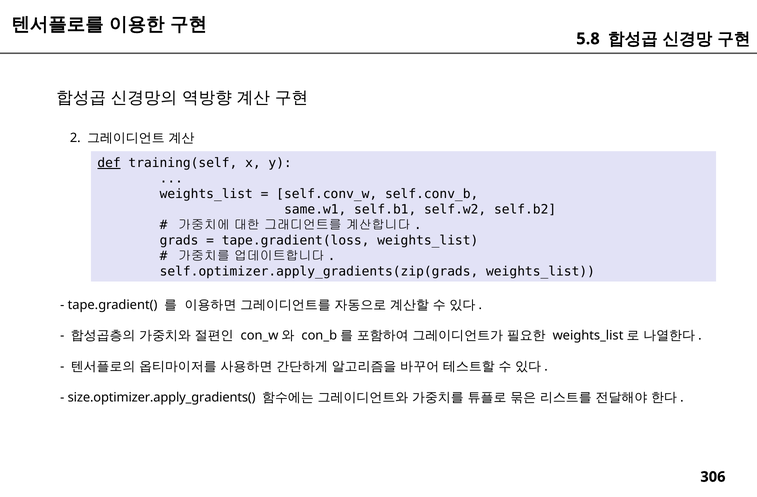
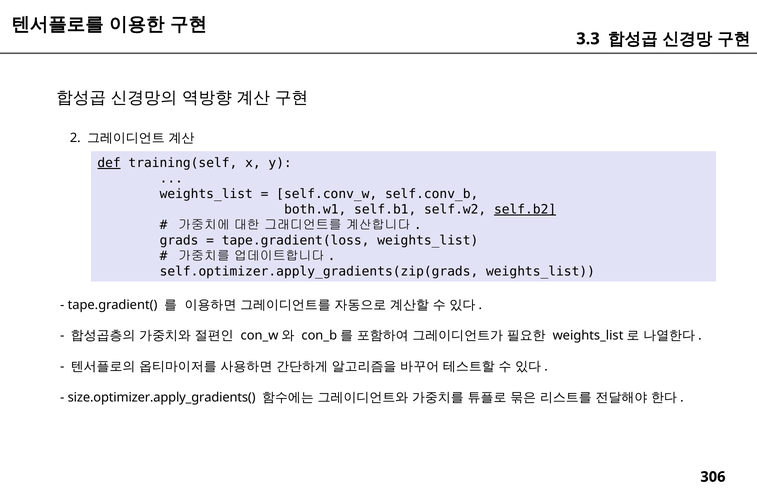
5.8: 5.8 -> 3.3
same.w1: same.w1 -> both.w1
self.b2 underline: none -> present
